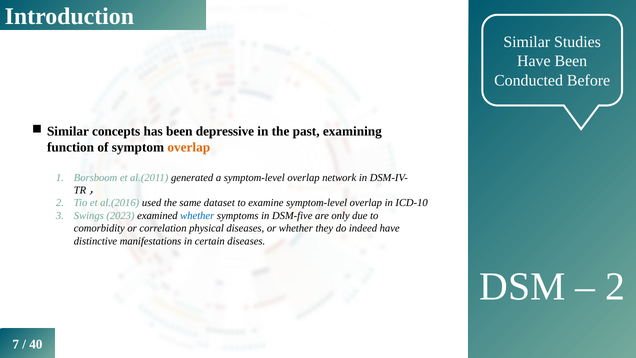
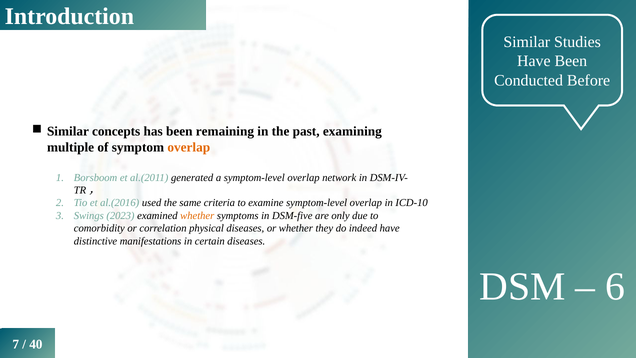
depressive: depressive -> remaining
function: function -> multiple
dataset: dataset -> criteria
whether at (197, 216) colour: blue -> orange
2 at (615, 287): 2 -> 6
